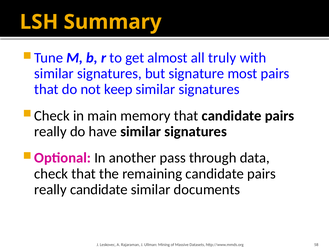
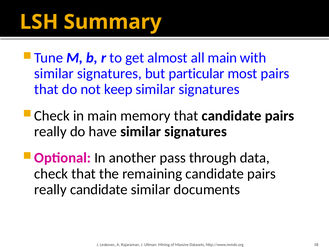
all truly: truly -> main
signature: signature -> particular
